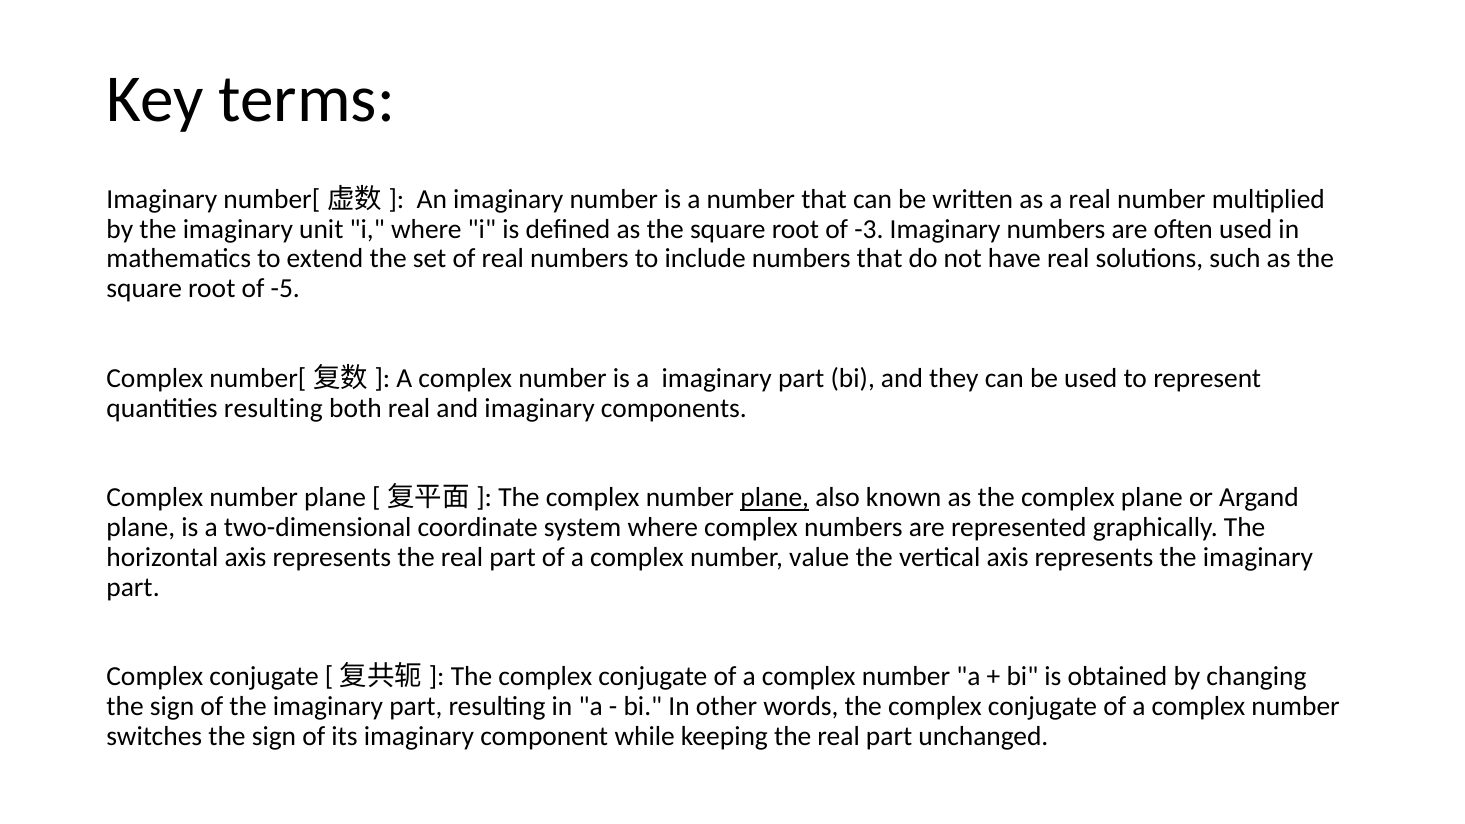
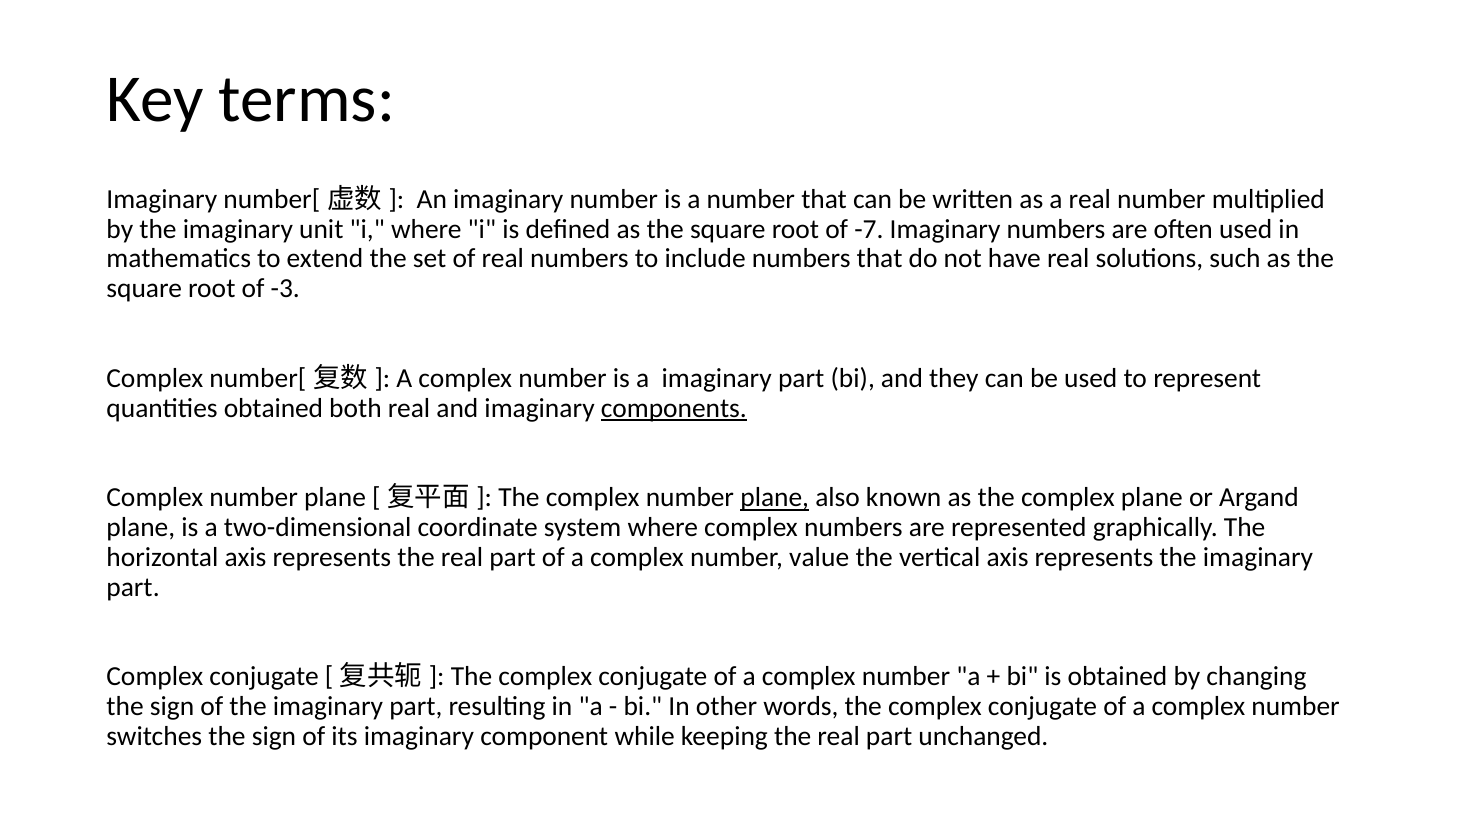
-3: -3 -> -7
-5: -5 -> -3
quantities resulting: resulting -> obtained
components underline: none -> present
